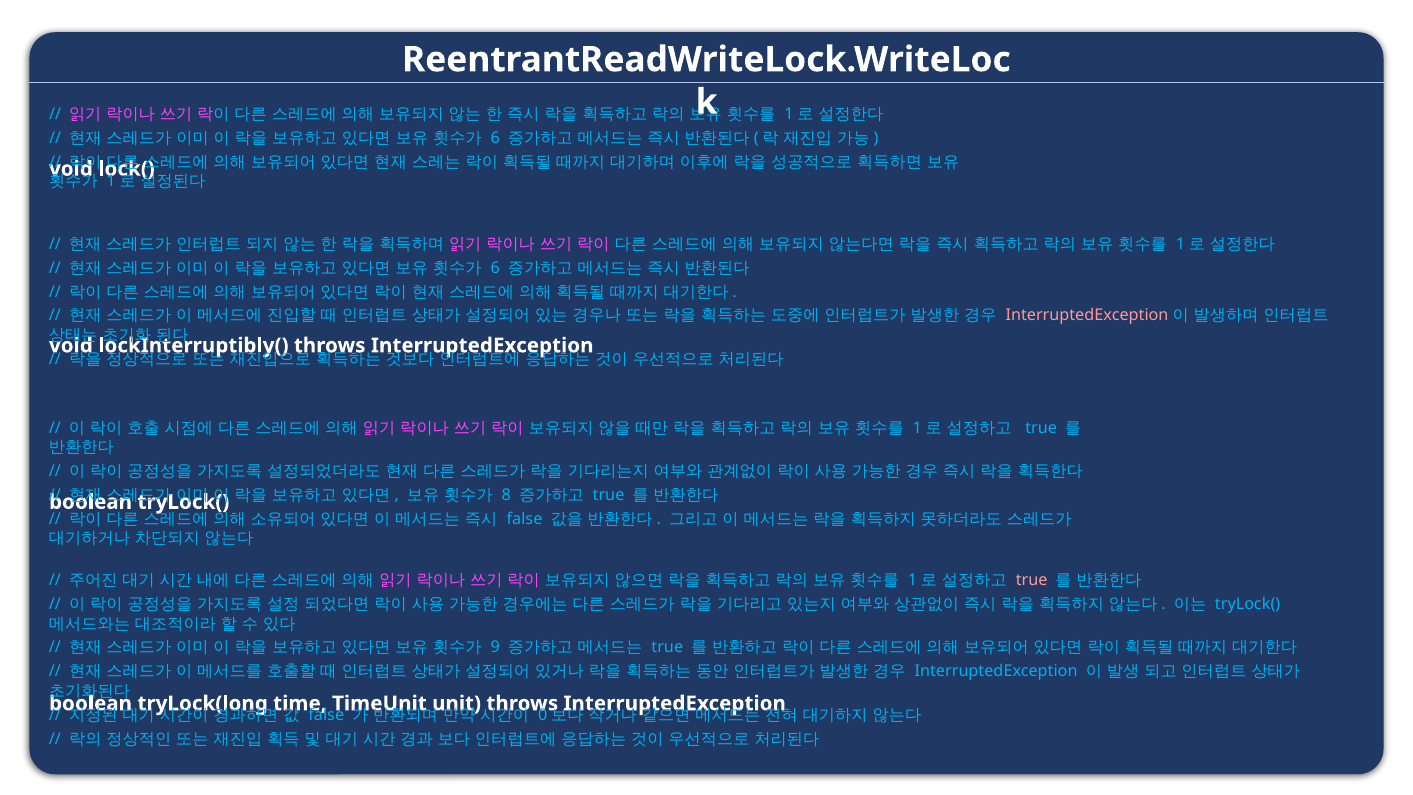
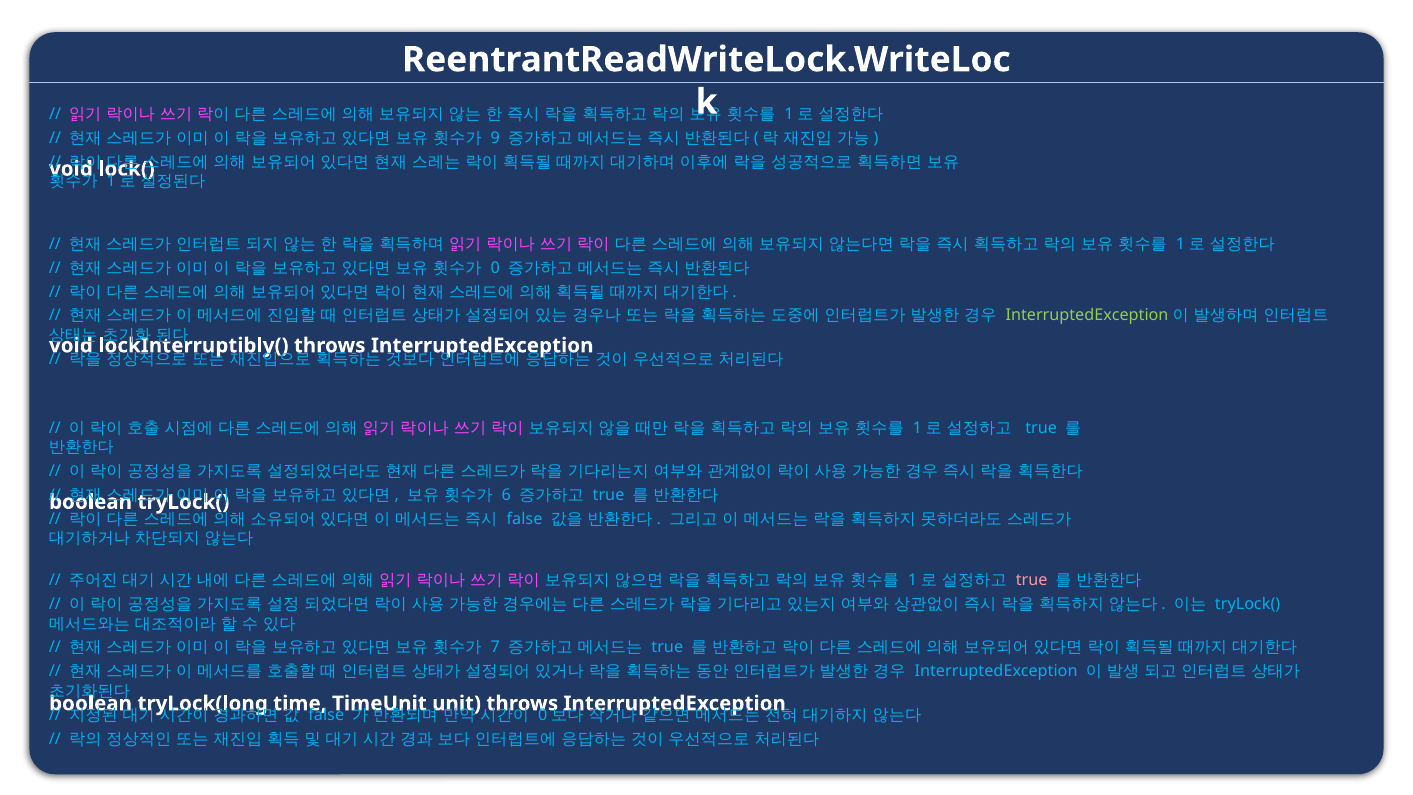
6 at (495, 138): 6 -> 9
6 at (495, 268): 6 -> 0
InterruptedException at (1087, 315) colour: pink -> light green
8: 8 -> 6
9: 9 -> 7
